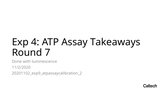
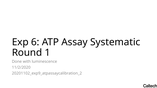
4: 4 -> 6
Takeaways: Takeaways -> Systematic
7: 7 -> 1
